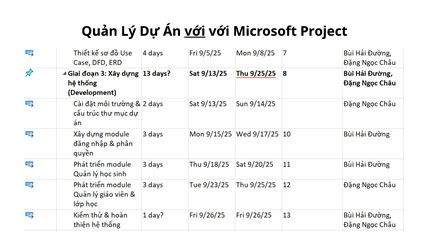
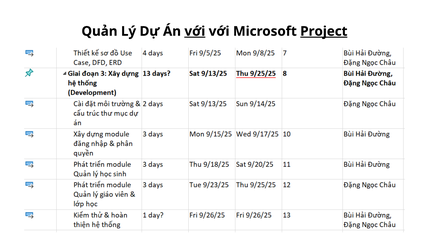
Project underline: none -> present
